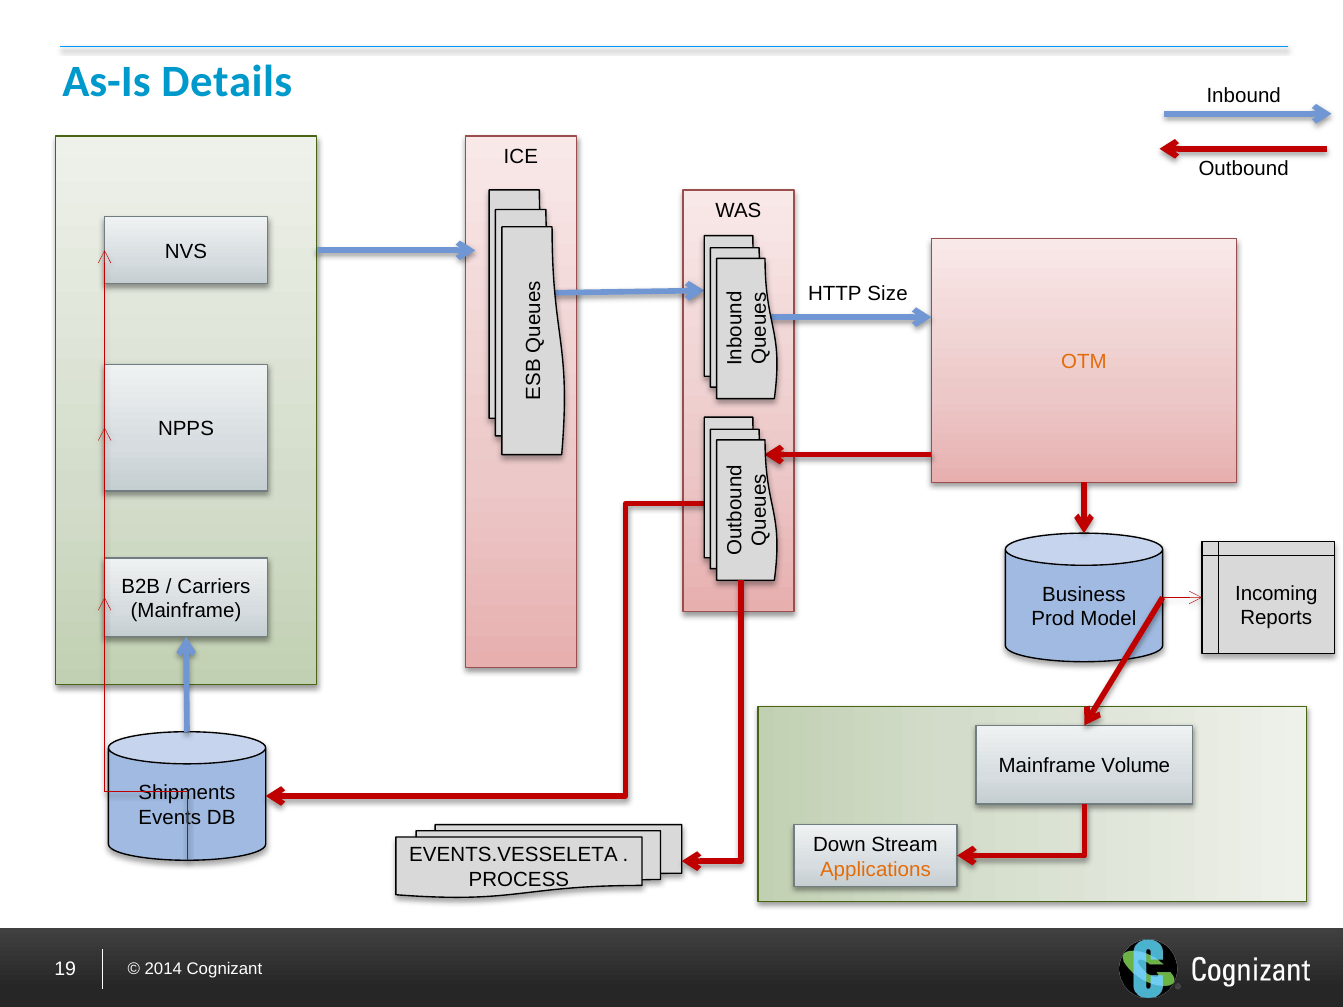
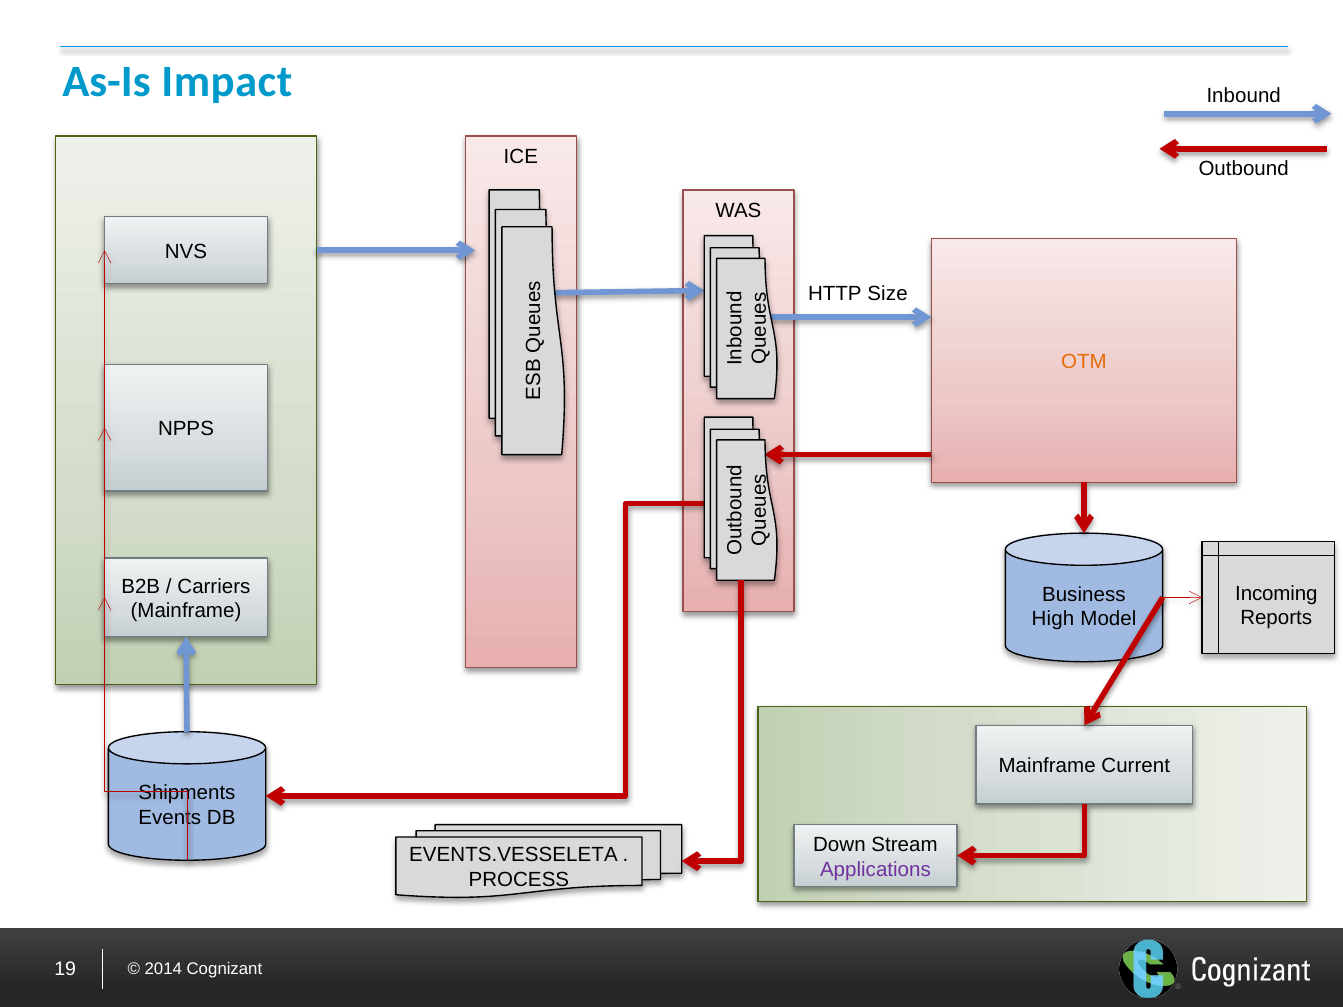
Details: Details -> Impact
Prod: Prod -> High
Volume: Volume -> Current
Applications colour: orange -> purple
